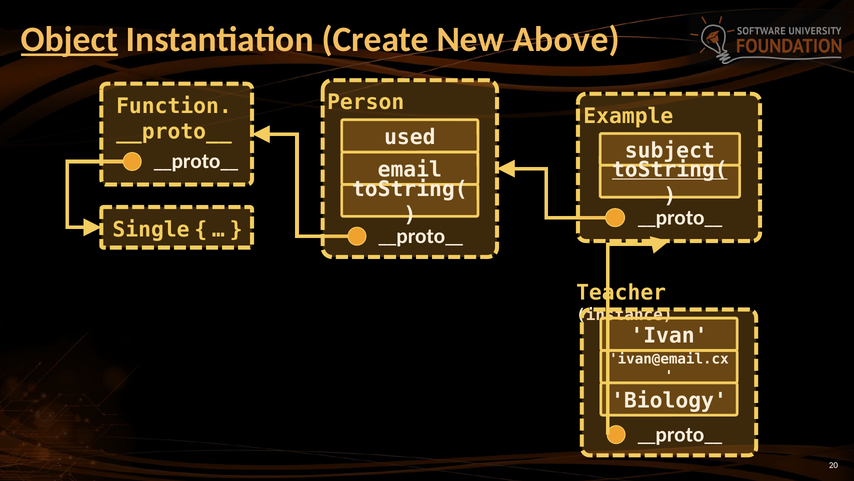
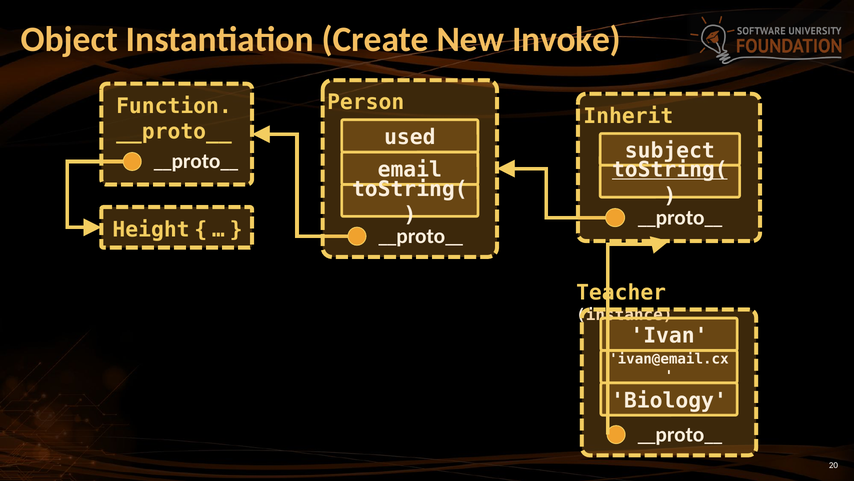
Object underline: present -> none
Above: Above -> Invoke
Example: Example -> Inherit
Single: Single -> Height
